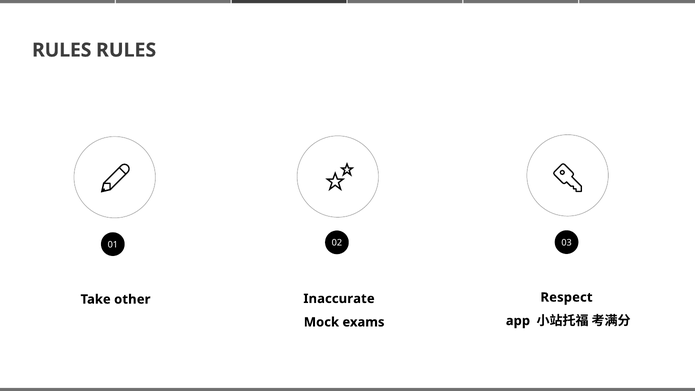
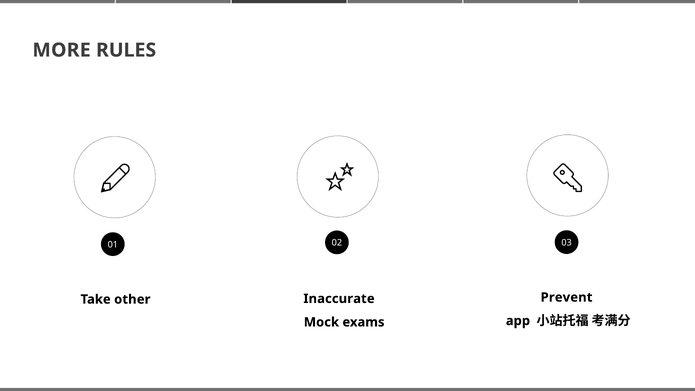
RULES at (62, 50): RULES -> MORE
Respect: Respect -> Prevent
